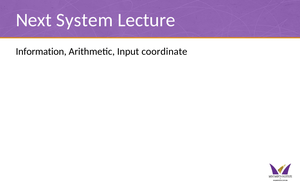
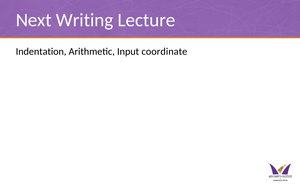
System: System -> Writing
Information: Information -> Indentation
